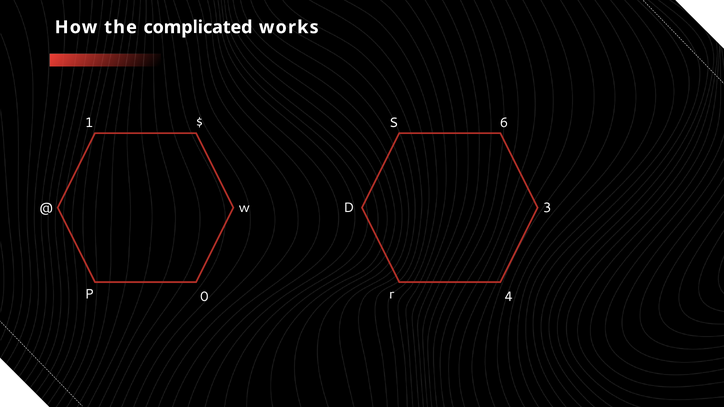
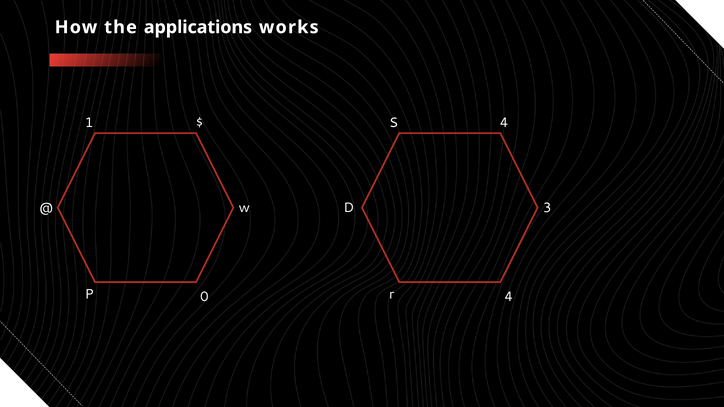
complicated: complicated -> applications
S 6: 6 -> 4
